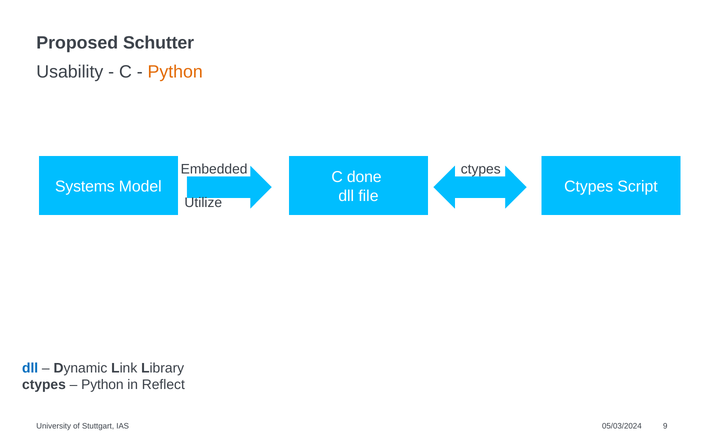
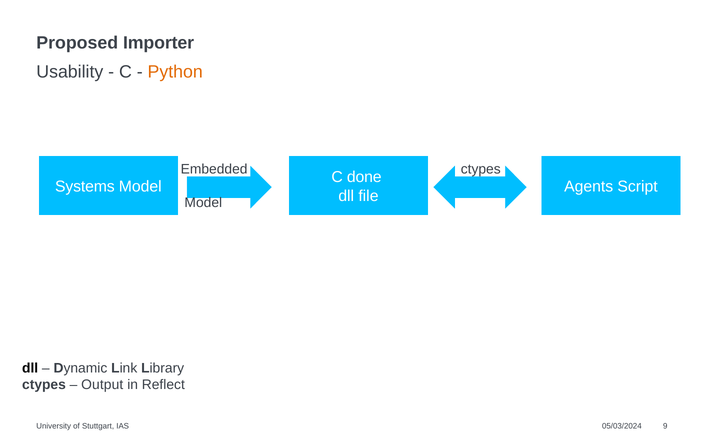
Schutter: Schutter -> Importer
Model Ctypes: Ctypes -> Agents
Utilize at (203, 202): Utilize -> Model
dll at (30, 368) colour: blue -> black
Python at (102, 384): Python -> Output
